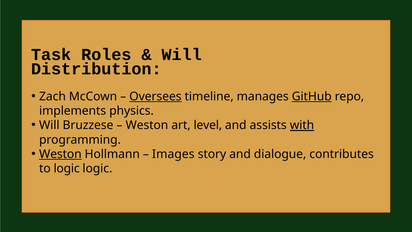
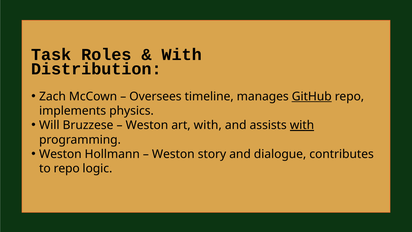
Will at (182, 55): Will -> With
Oversees underline: present -> none
art level: level -> with
Weston at (60, 154) underline: present -> none
Images at (173, 154): Images -> Weston
to logic: logic -> repo
